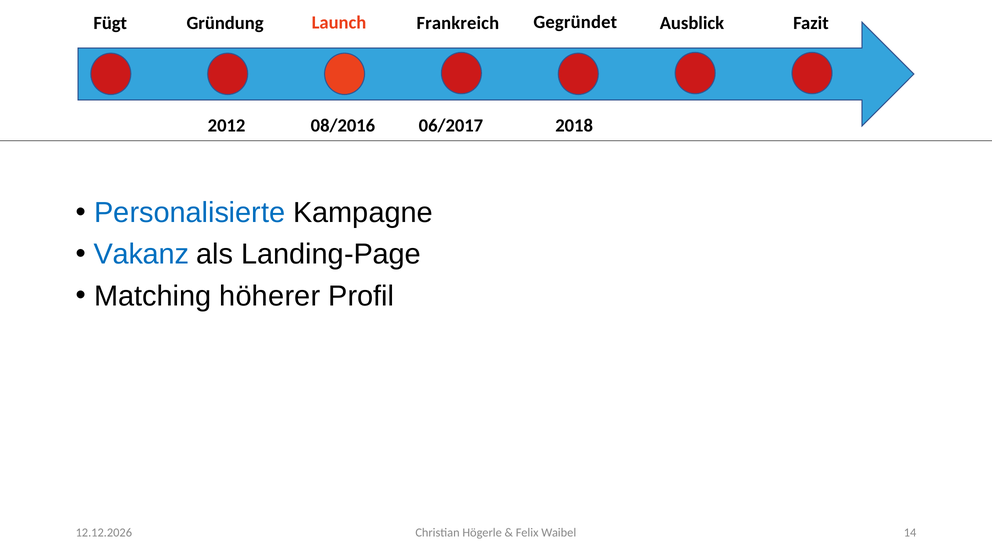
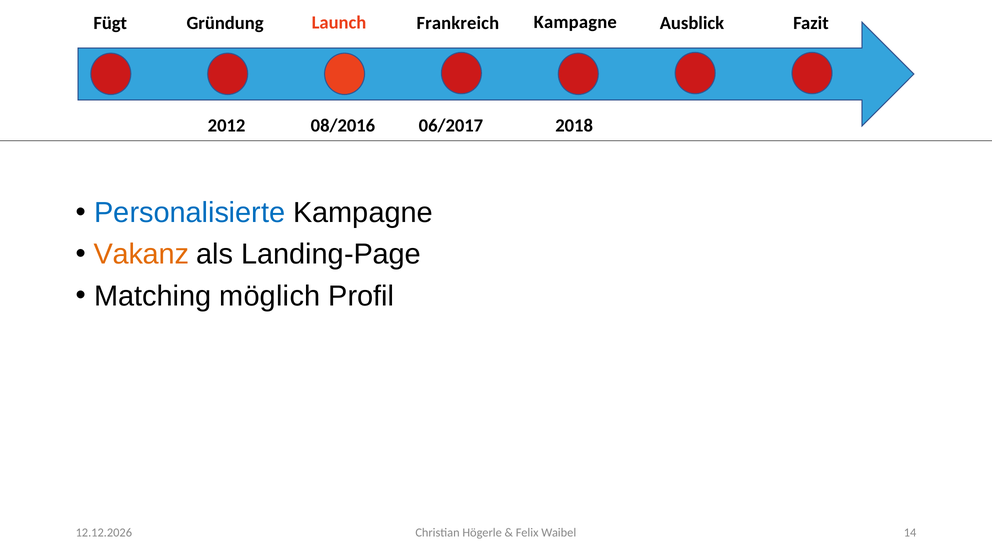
Gegründet at (575, 22): Gegründet -> Kampagne
Vakanz colour: blue -> orange
höherer: höherer -> möglich
